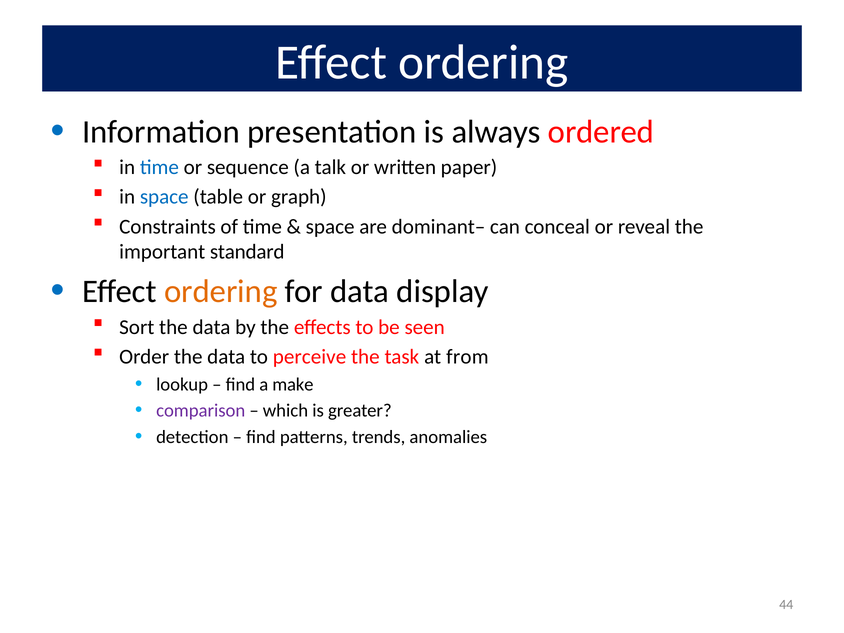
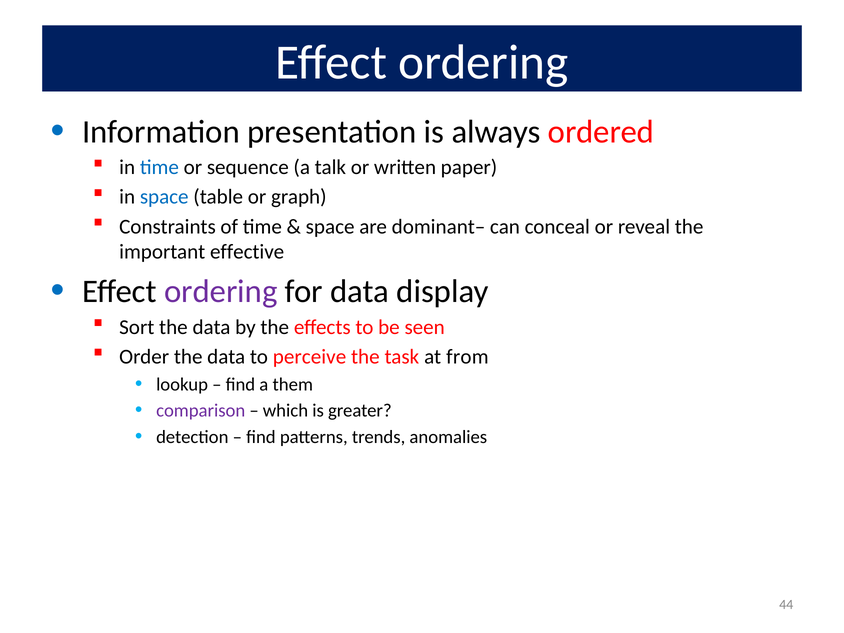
standard: standard -> effective
ordering at (221, 292) colour: orange -> purple
make: make -> them
